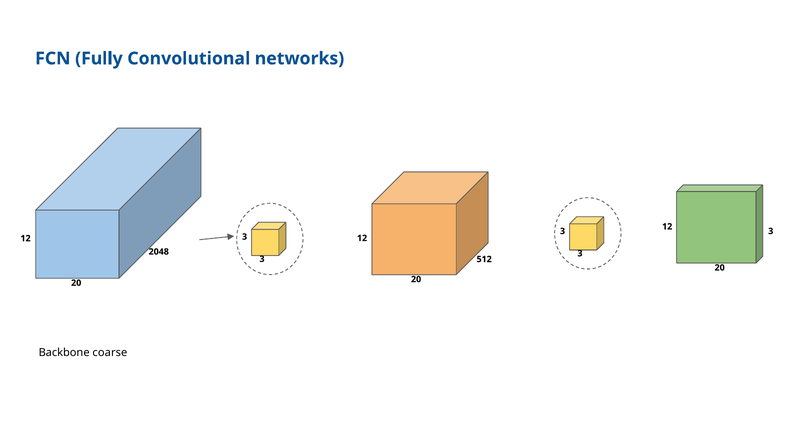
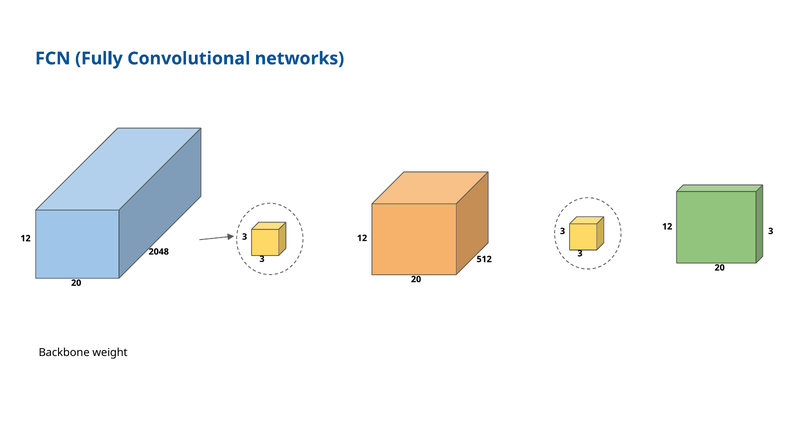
coarse: coarse -> weight
